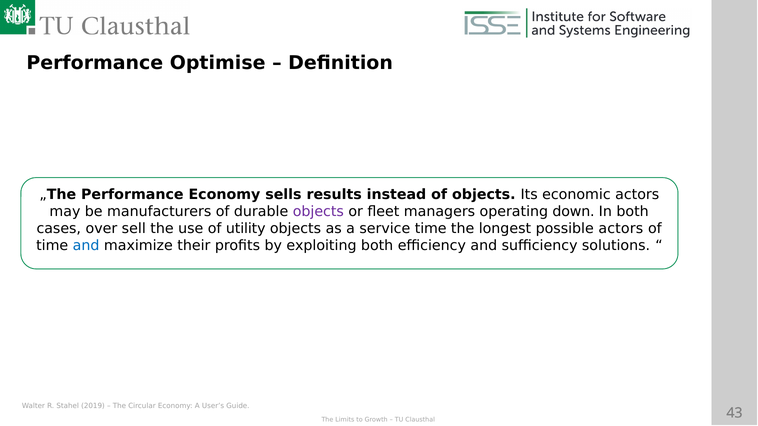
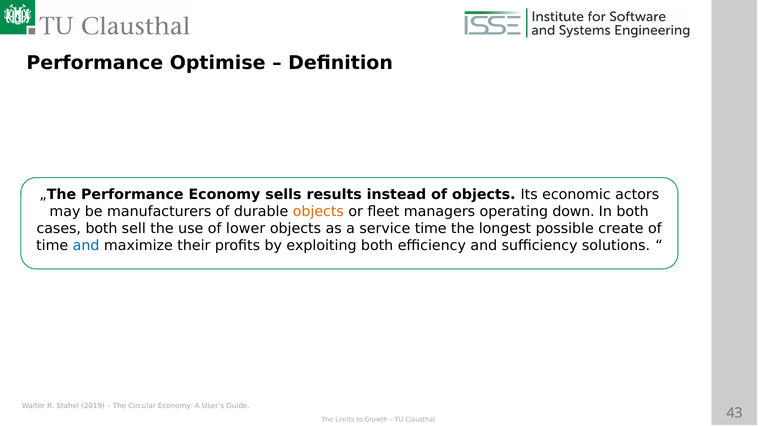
objects at (318, 212) colour: purple -> orange
cases over: over -> both
utility: utility -> lower
possible actors: actors -> create
